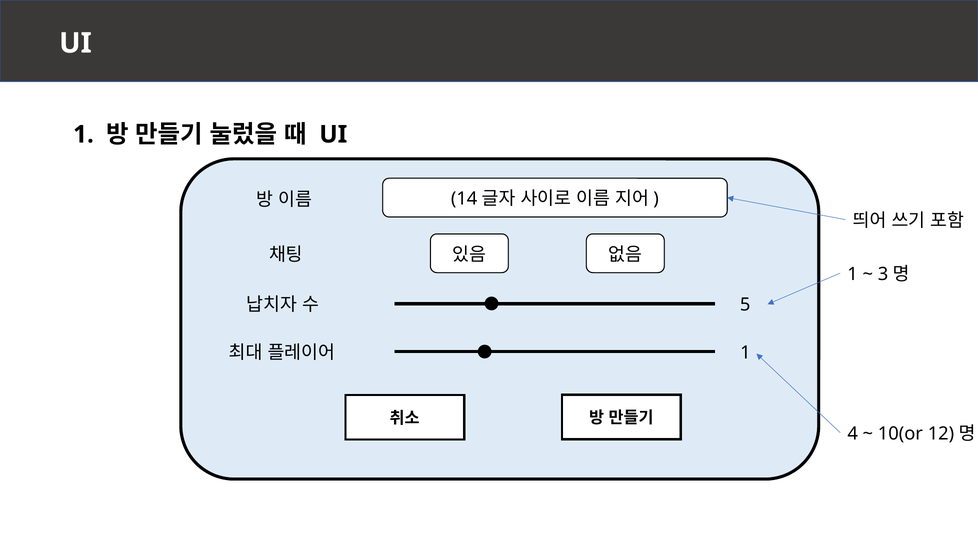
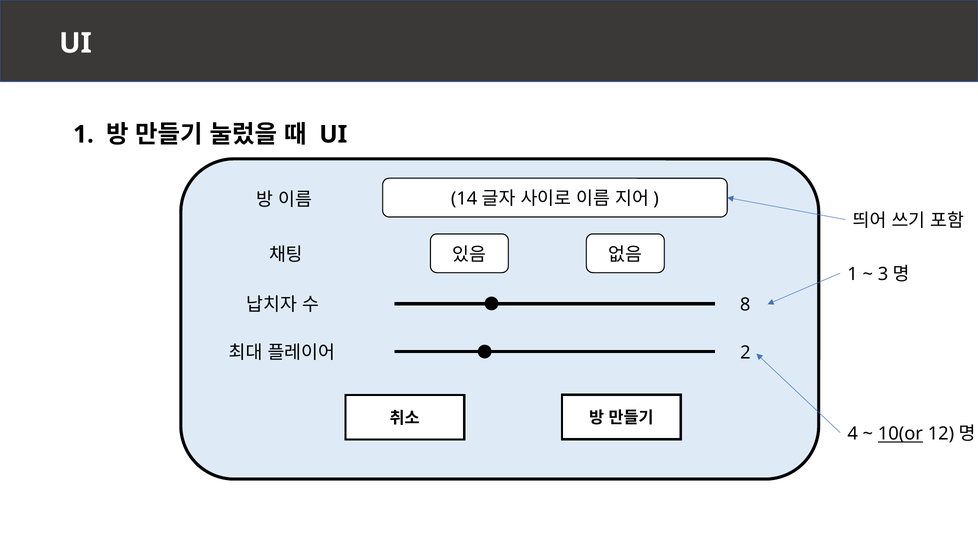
5: 5 -> 8
1 at (745, 353): 1 -> 2
10(or underline: none -> present
